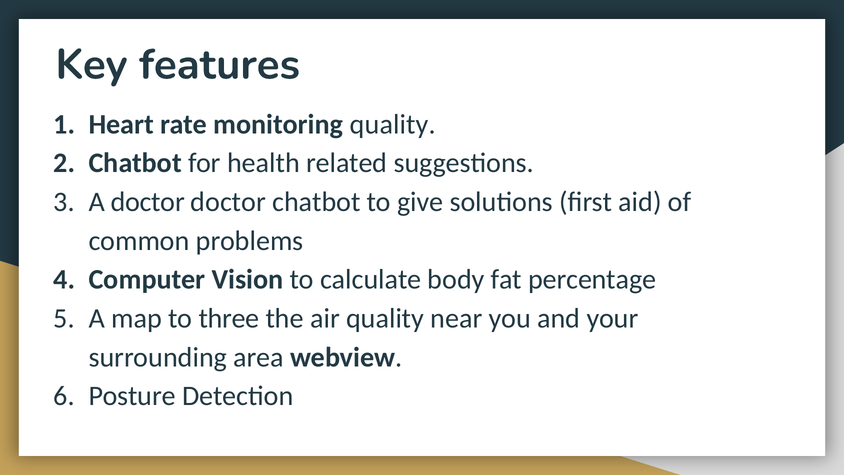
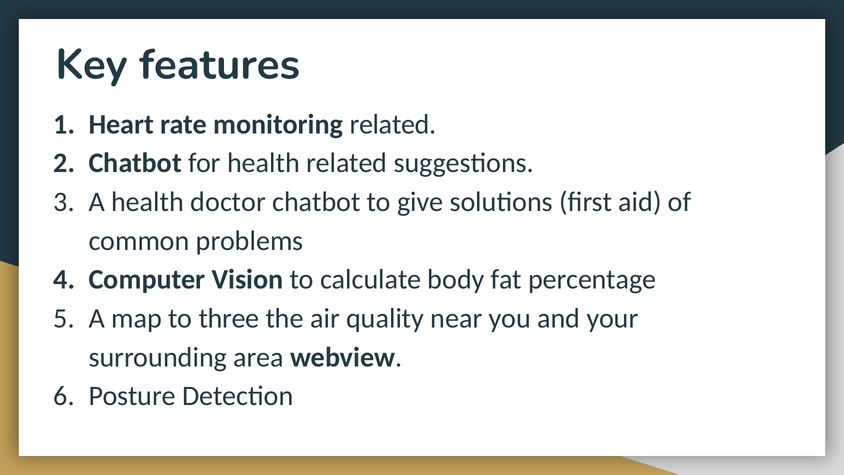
monitoring quality: quality -> related
A doctor: doctor -> health
